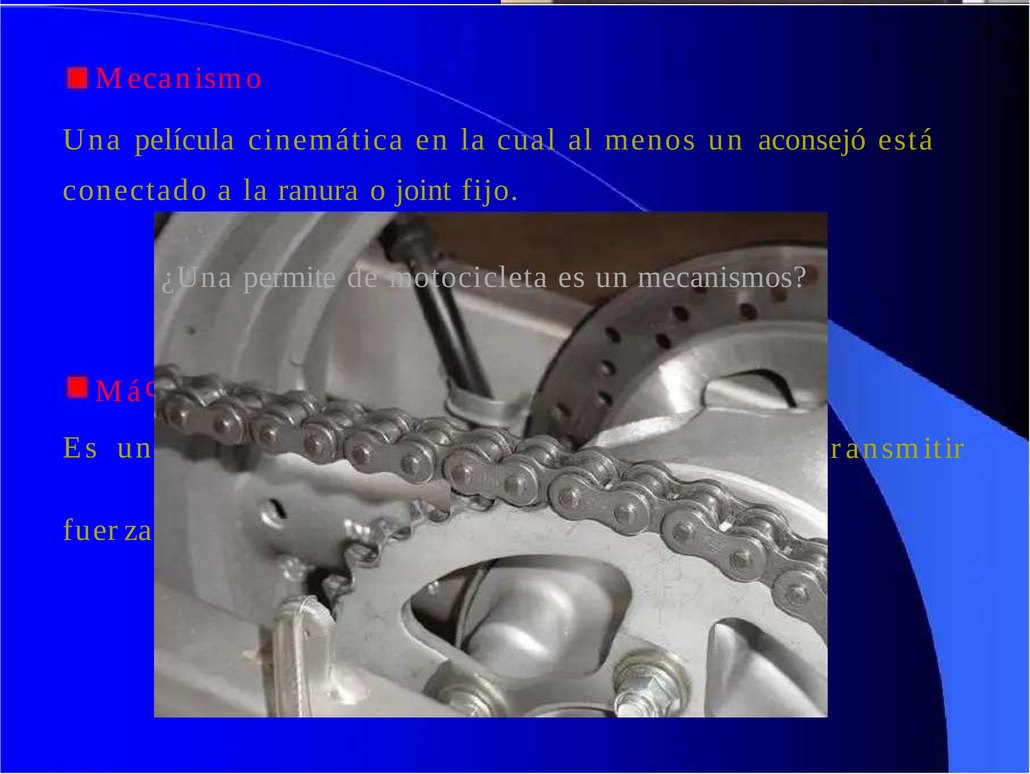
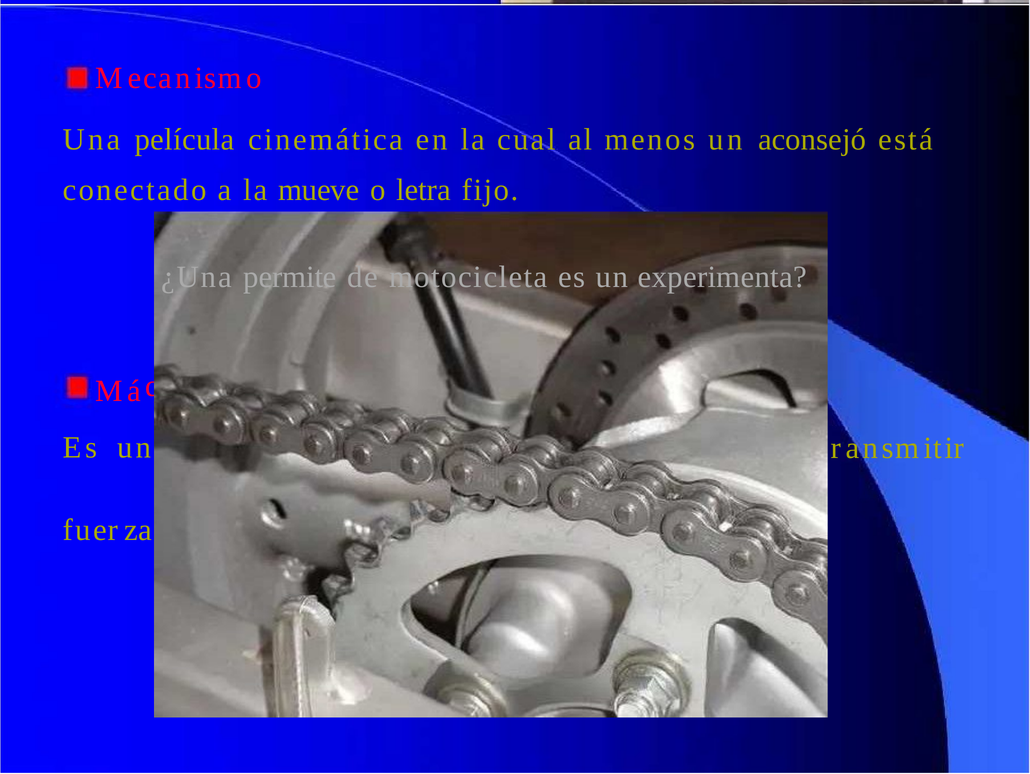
ranura: ranura -> mueve
joint: joint -> letra
mecanismos: mecanismos -> experimenta
